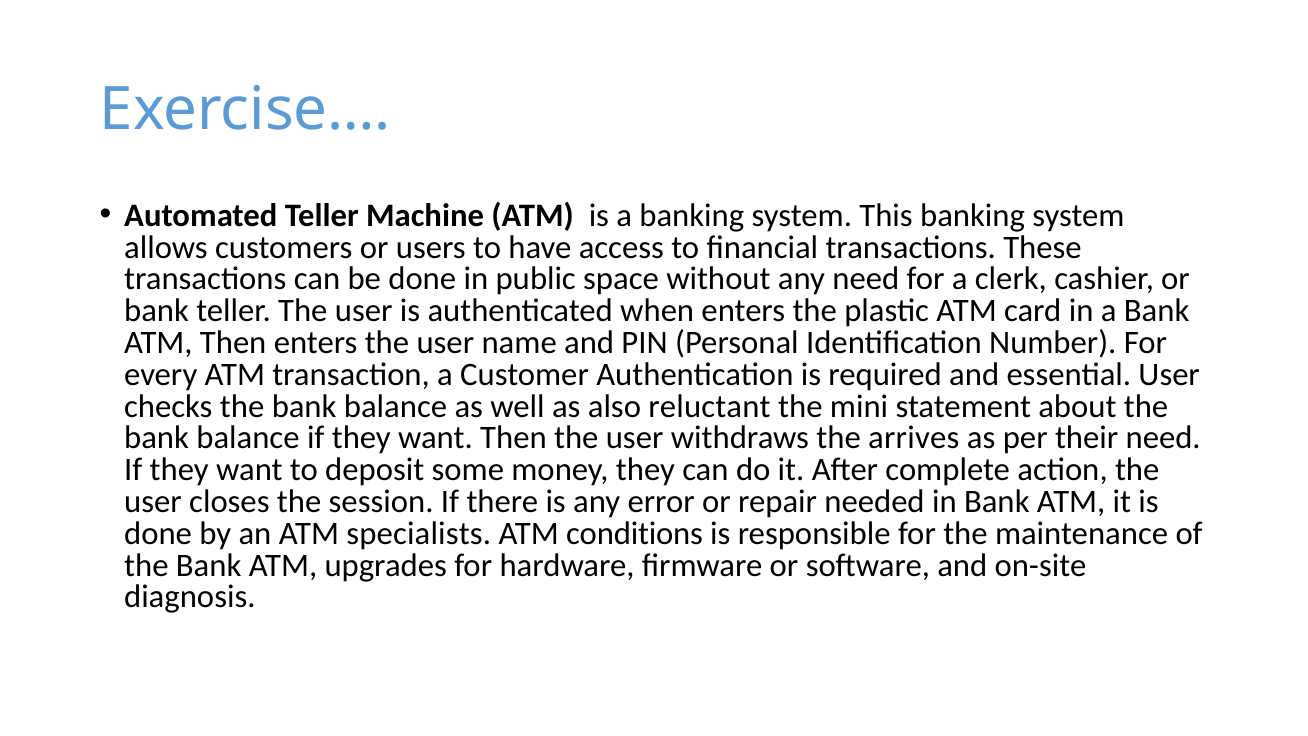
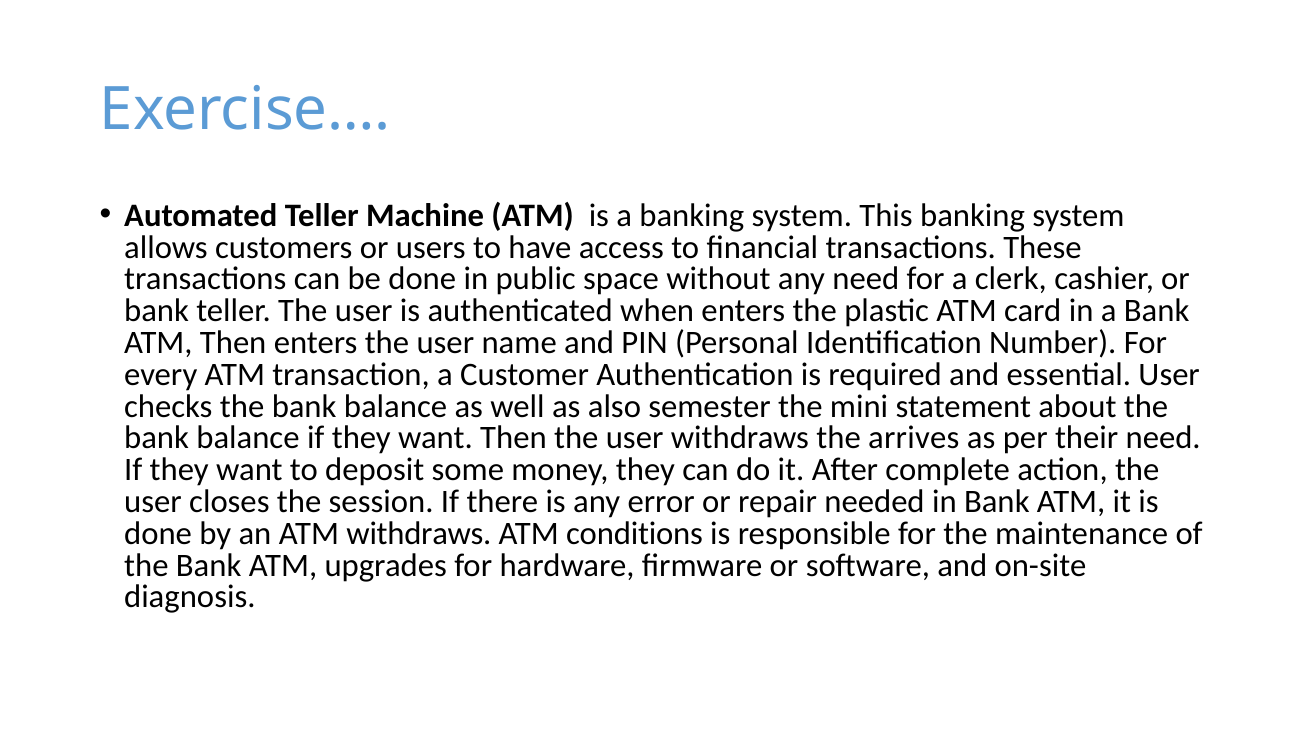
reluctant: reluctant -> semester
ATM specialists: specialists -> withdraws
